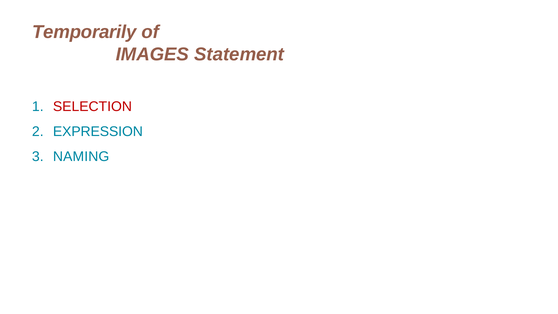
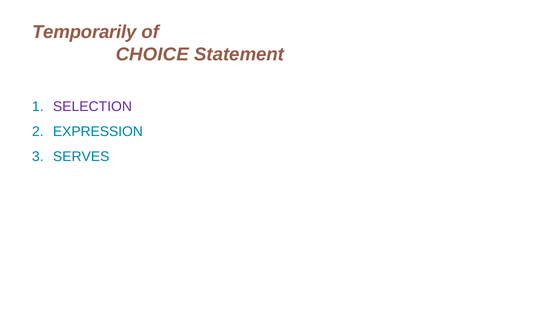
IMAGES: IMAGES -> CHOICE
SELECTION colour: red -> purple
NAMING: NAMING -> SERVES
